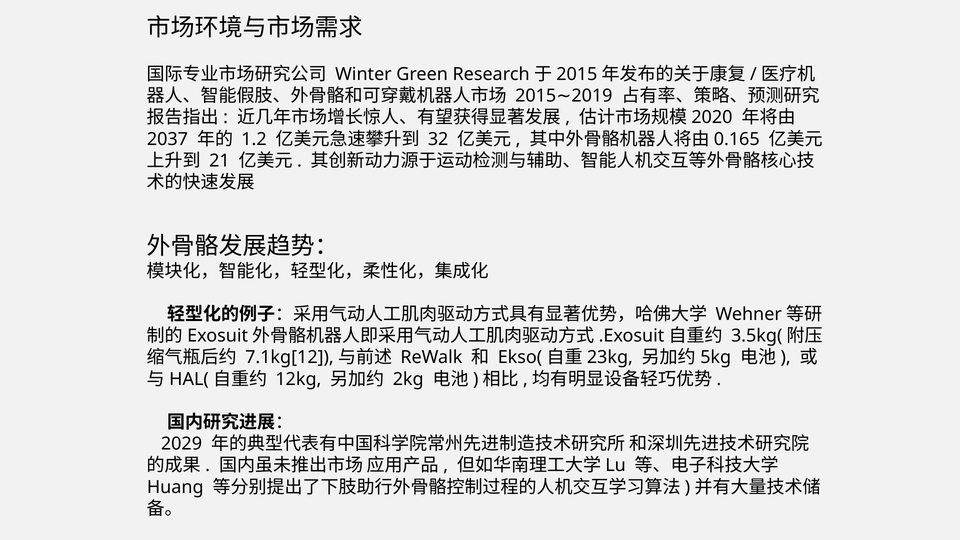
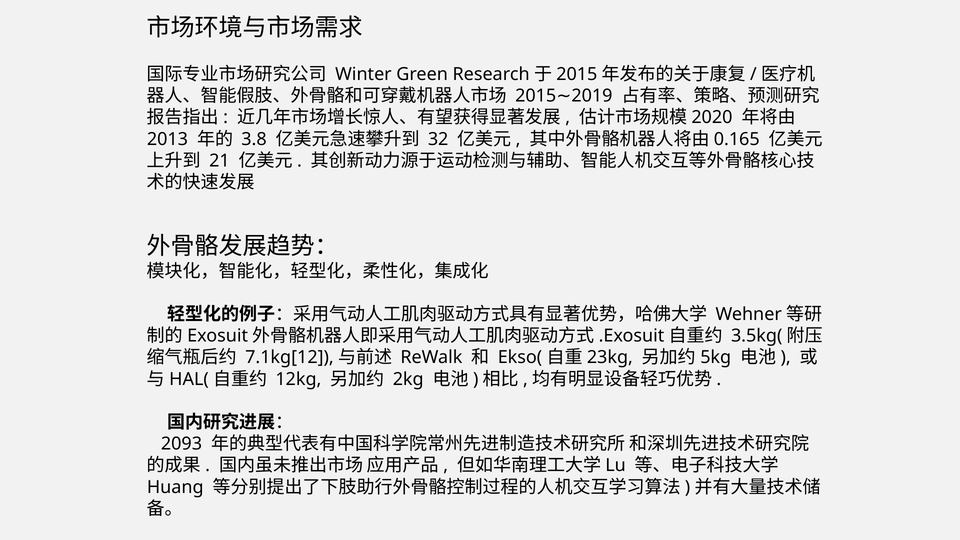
2037: 2037 -> 2013
1.2: 1.2 -> 3.8
2029: 2029 -> 2093
